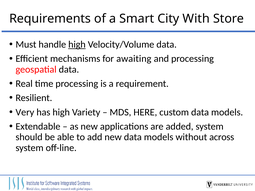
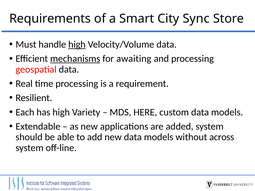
With: With -> Sync
mechanisms underline: none -> present
Very: Very -> Each
